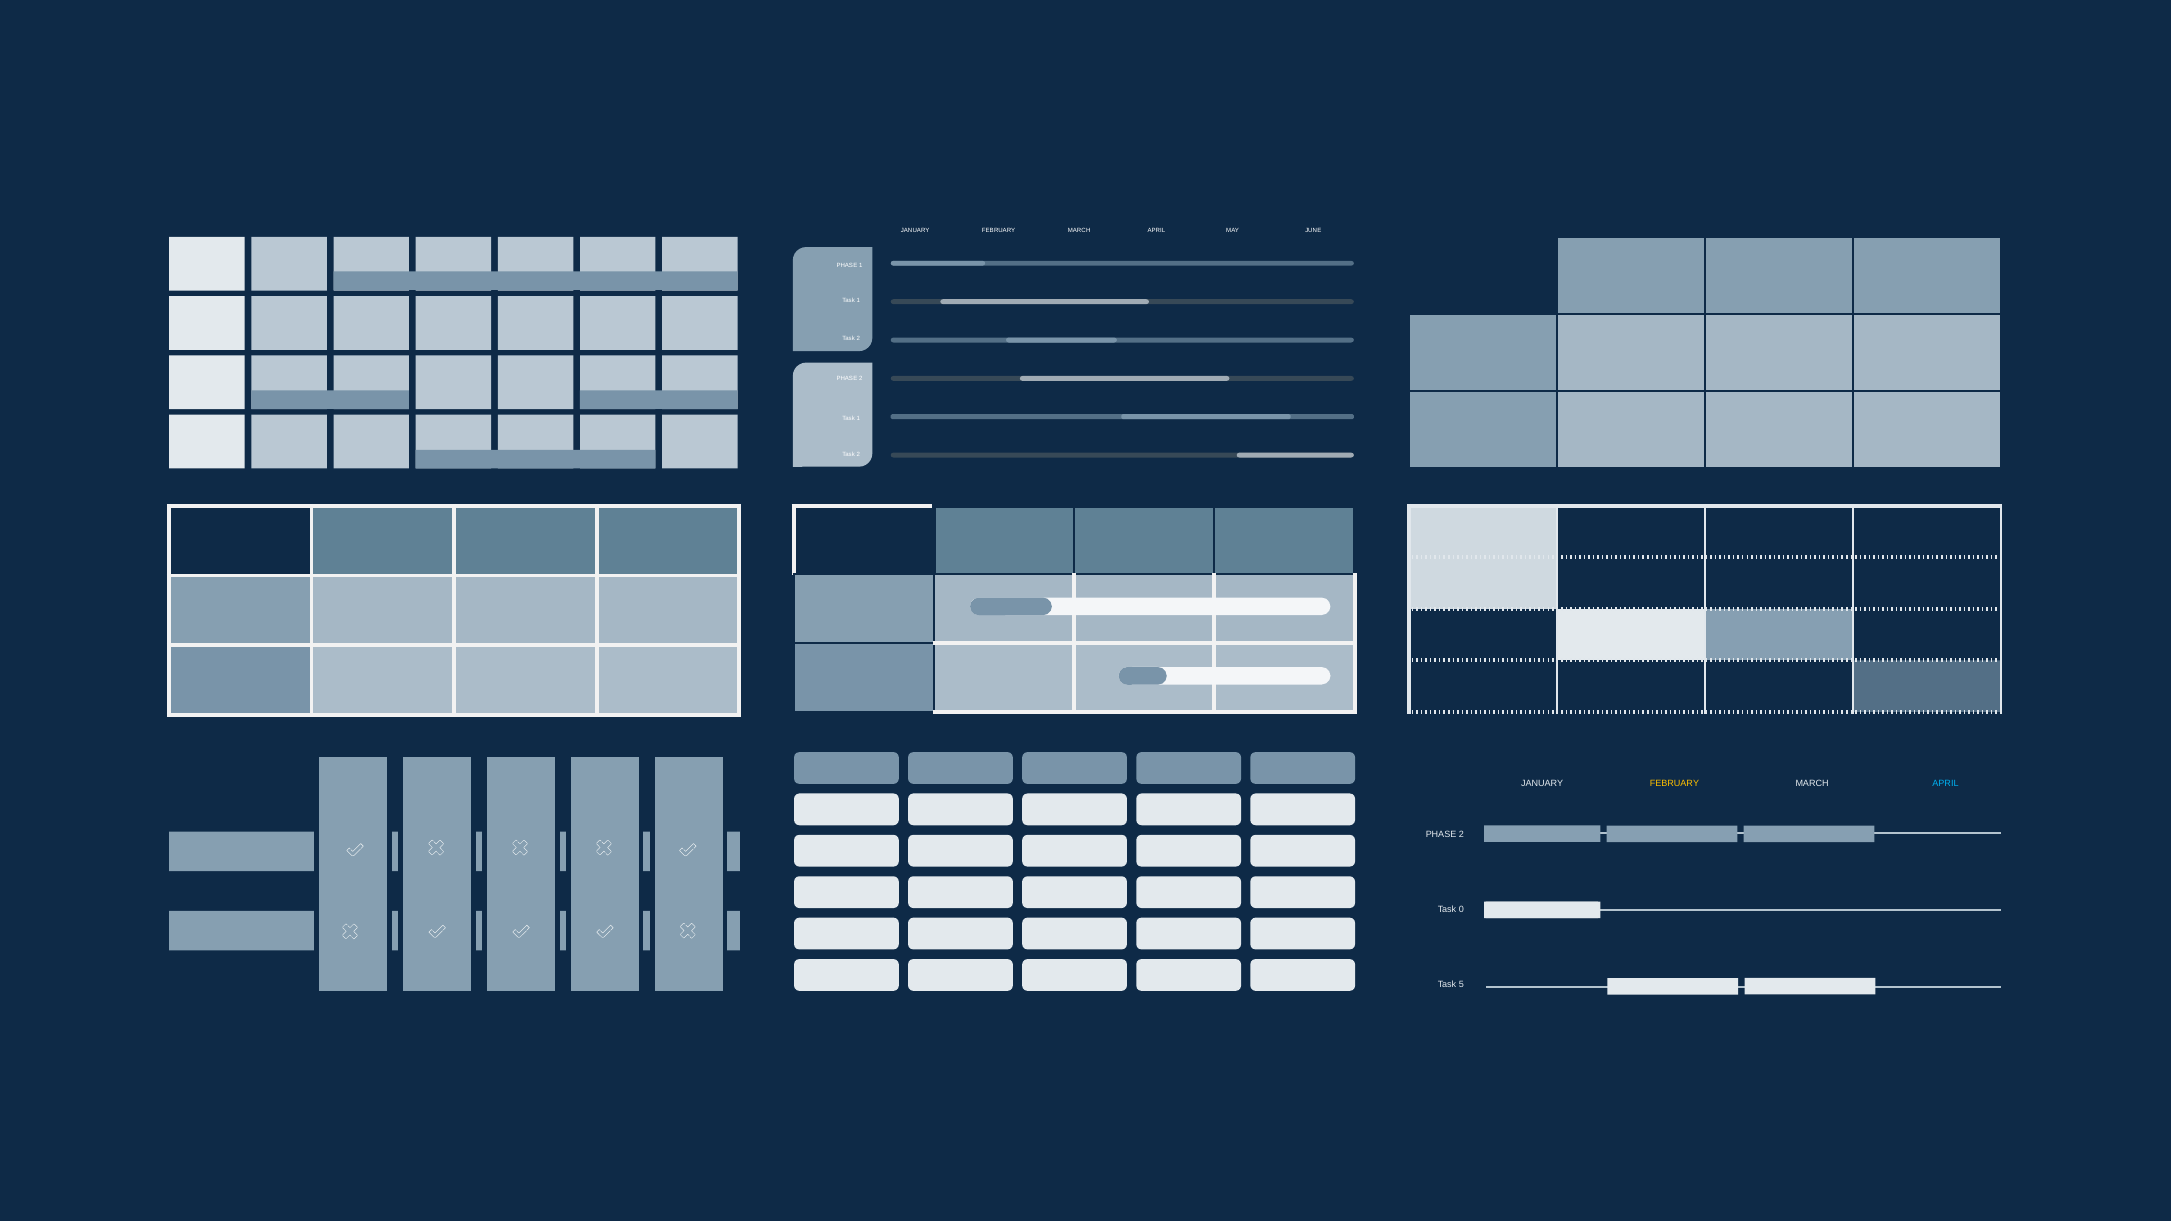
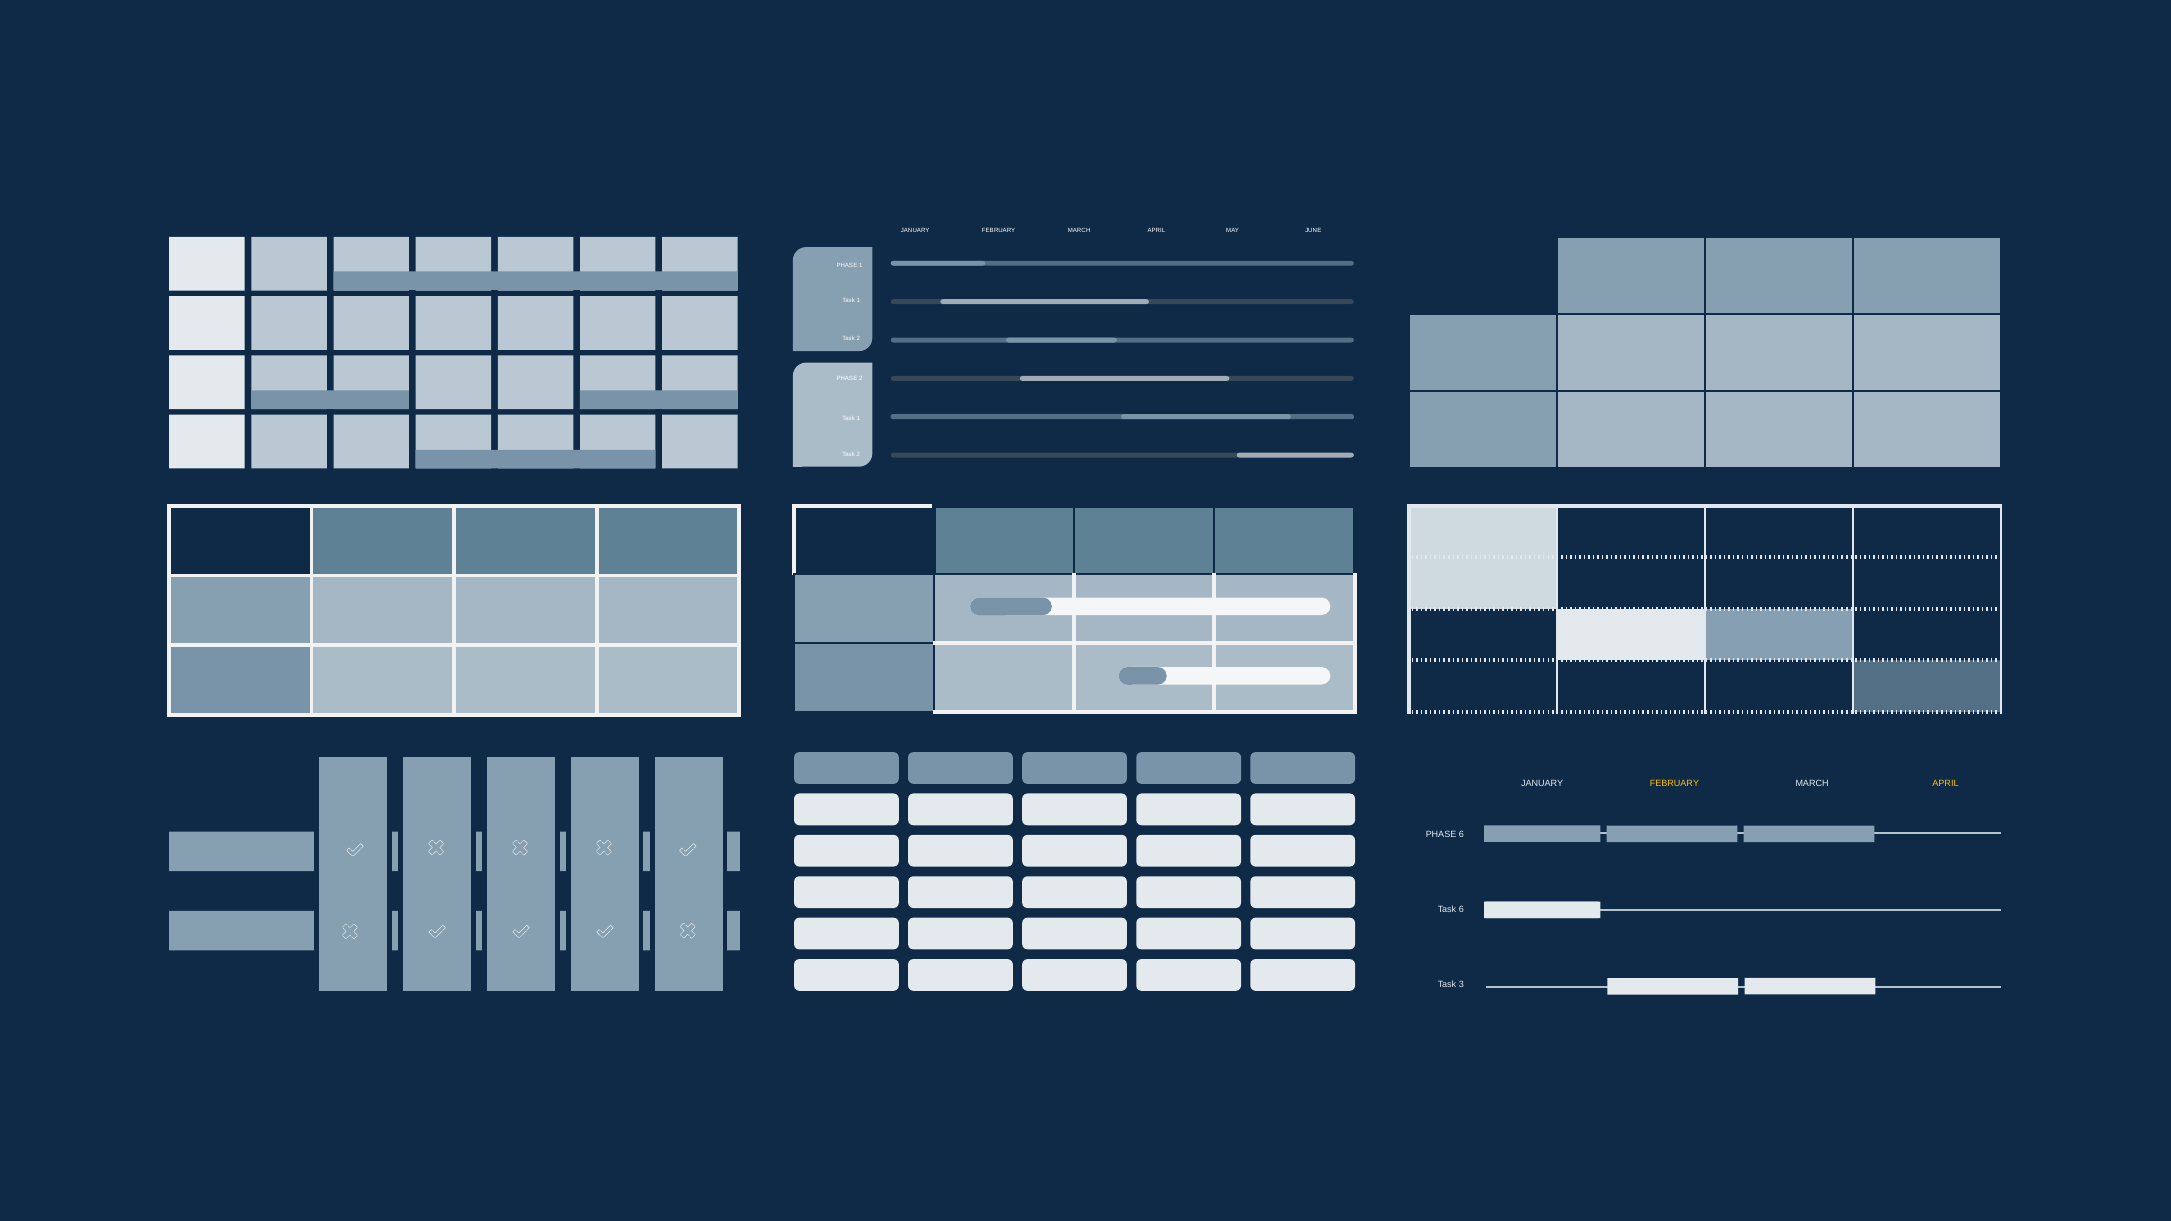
APRIL at (1945, 784) colour: light blue -> yellow
2 at (1461, 834): 2 -> 6
Task 0: 0 -> 6
5: 5 -> 3
